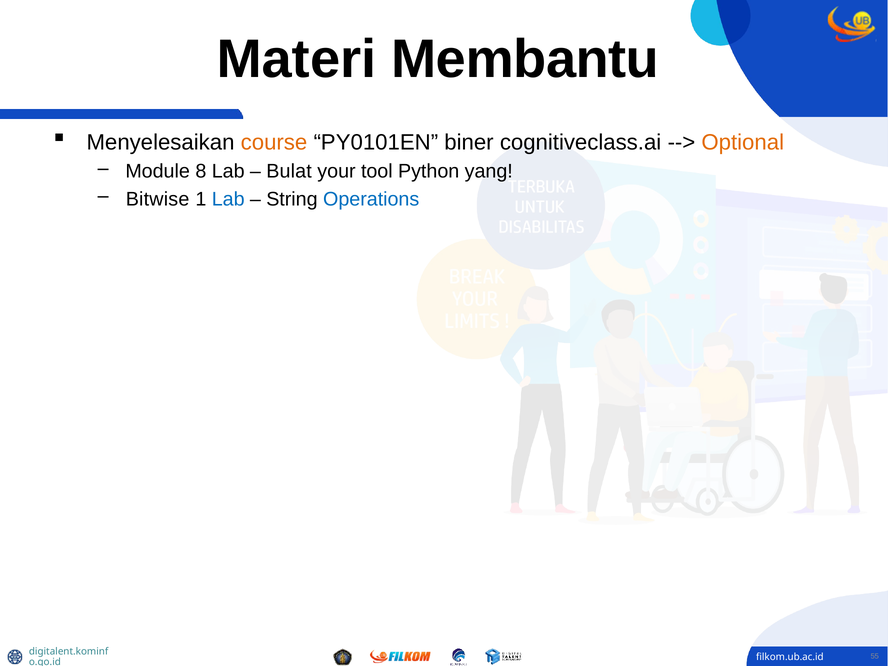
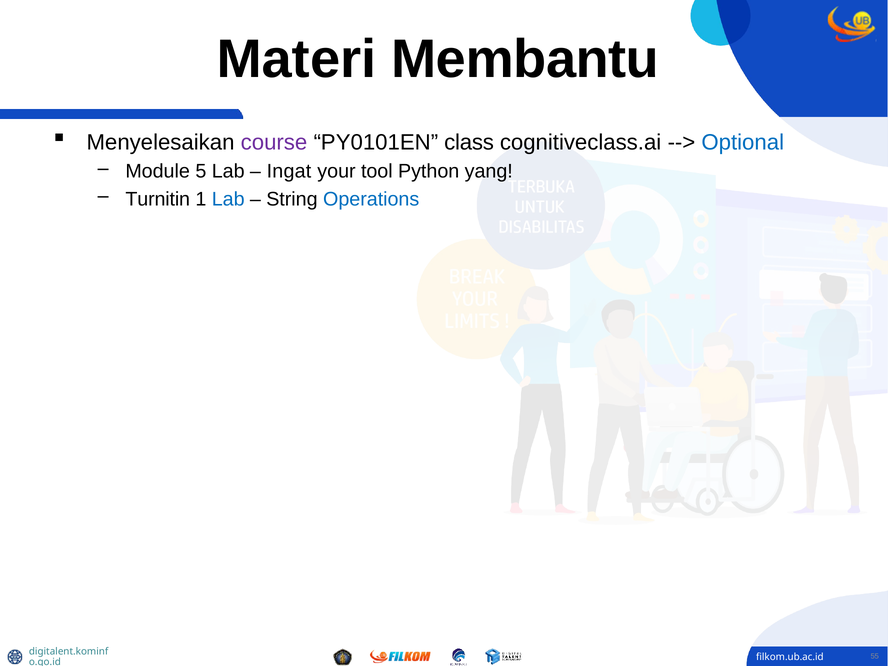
course colour: orange -> purple
biner: biner -> class
Optional colour: orange -> blue
8: 8 -> 5
Bulat: Bulat -> Ingat
Bitwise: Bitwise -> Turnitin
